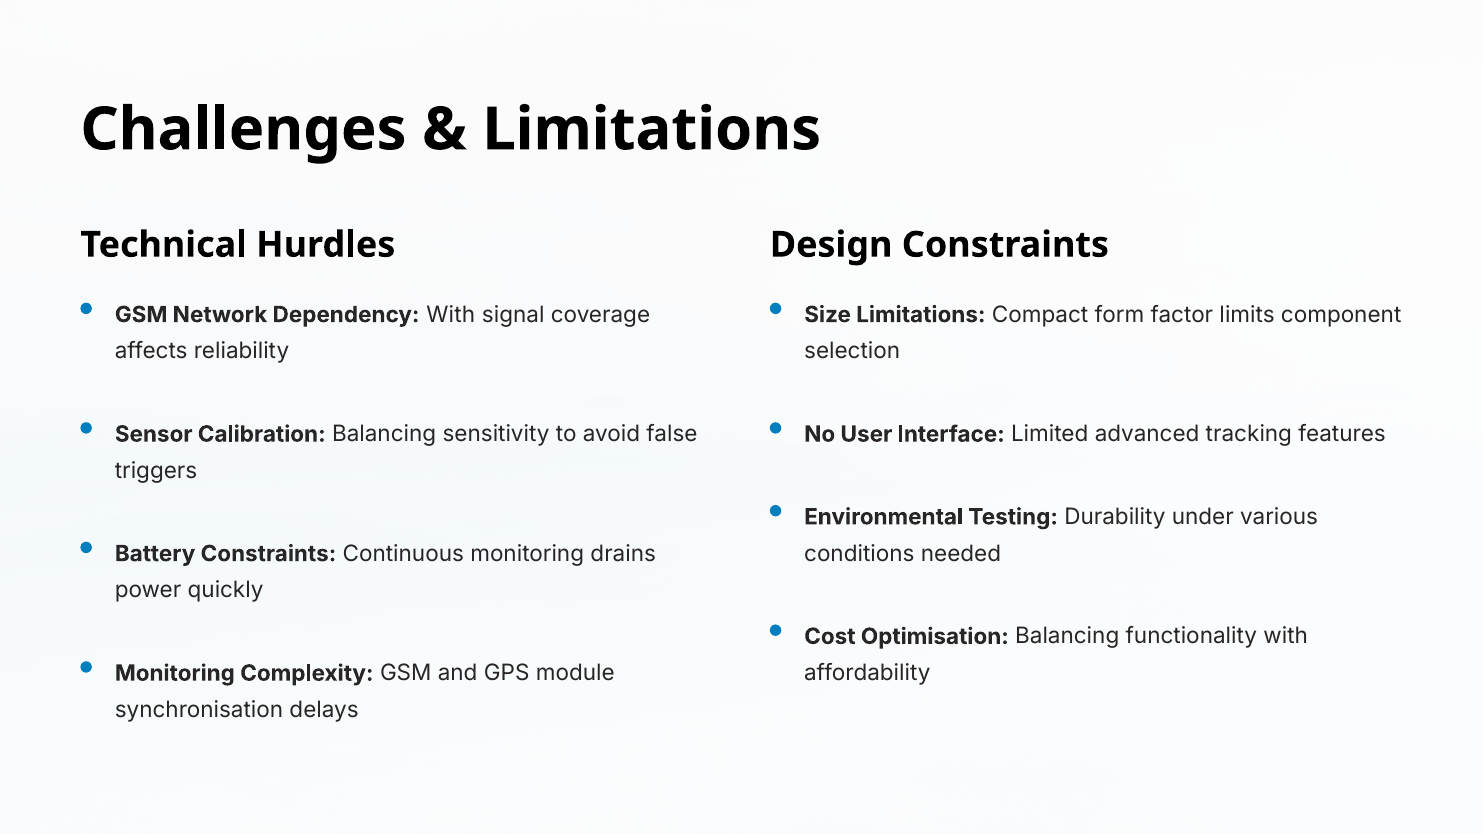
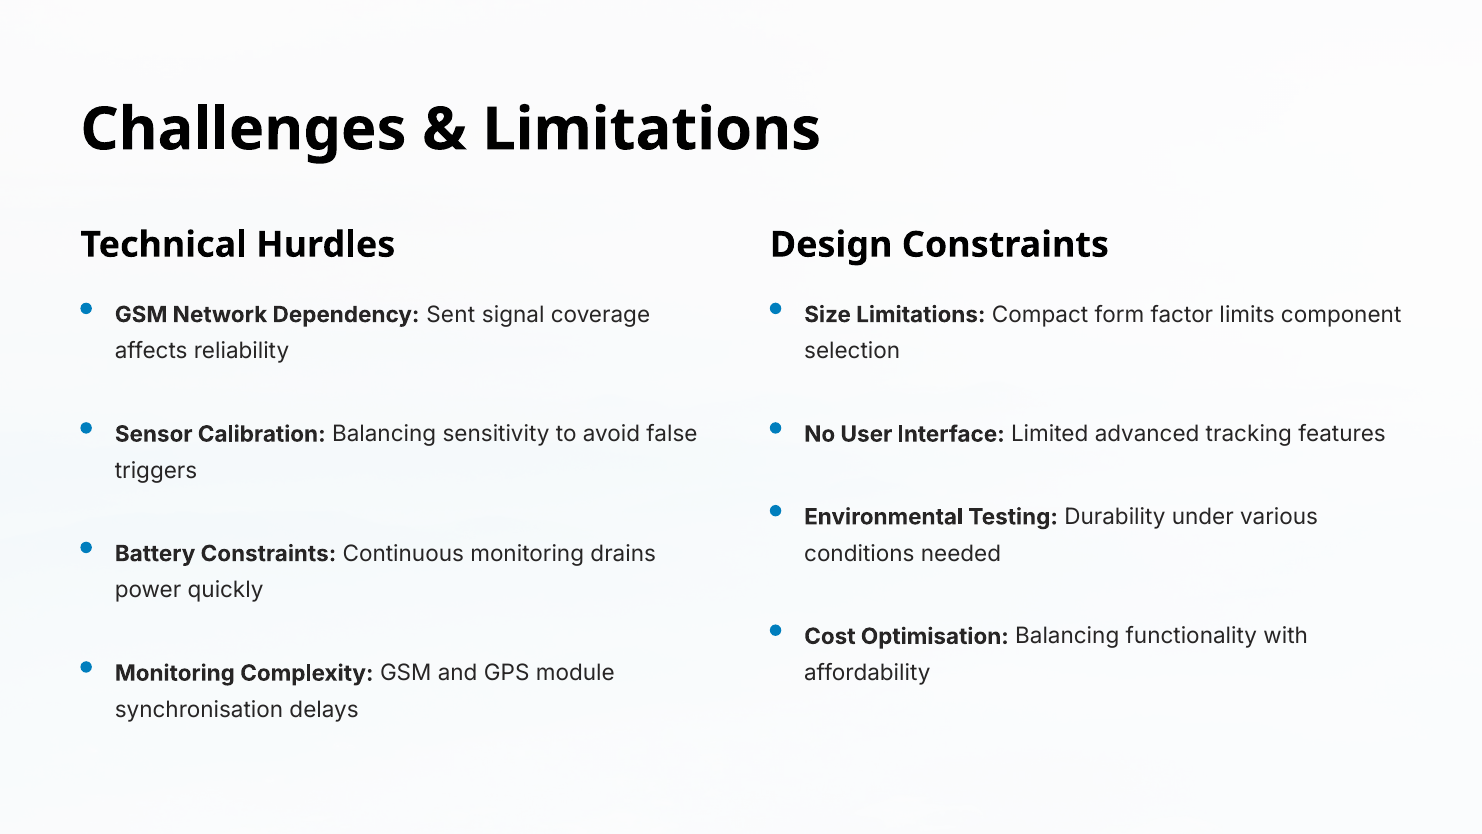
Dependency With: With -> Sent
